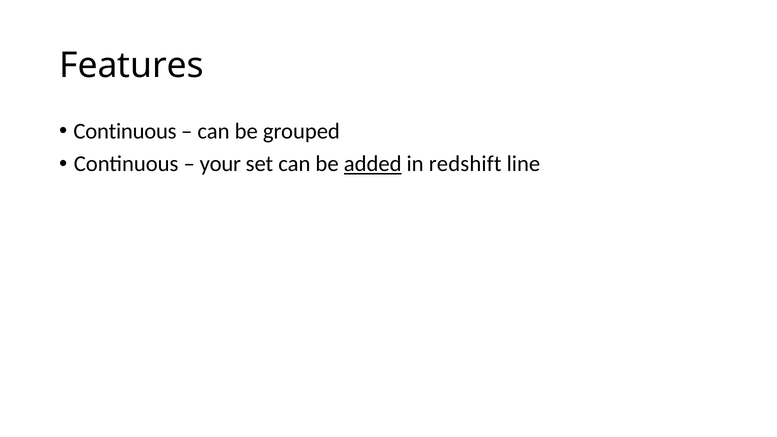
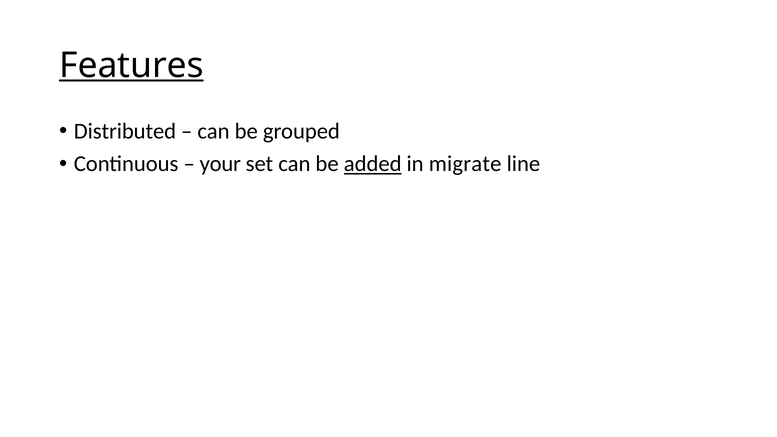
Features underline: none -> present
Continuous at (125, 131): Continuous -> Distributed
redshift: redshift -> migrate
